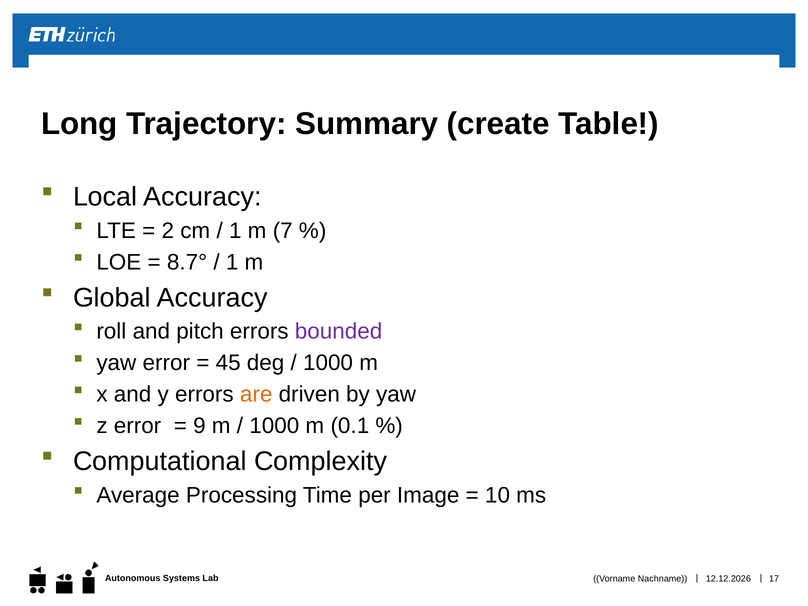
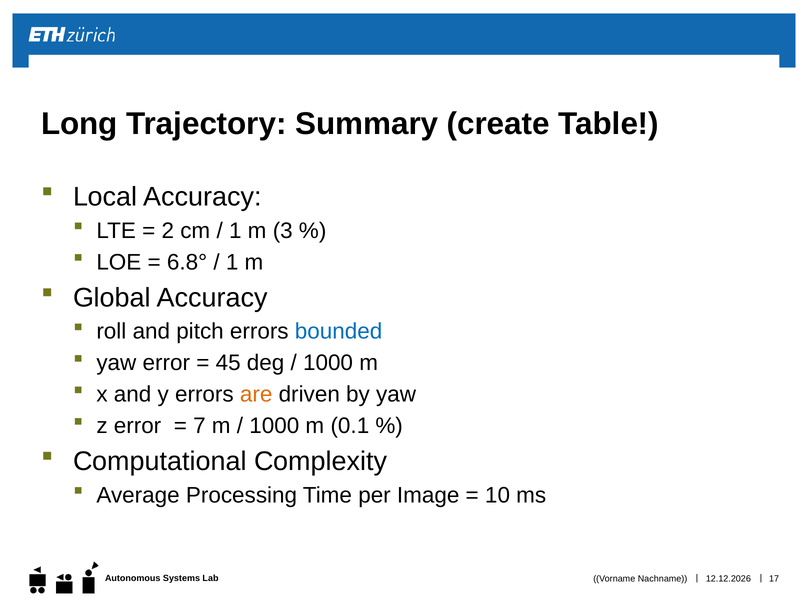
7: 7 -> 3
8.7°: 8.7° -> 6.8°
bounded colour: purple -> blue
9: 9 -> 7
